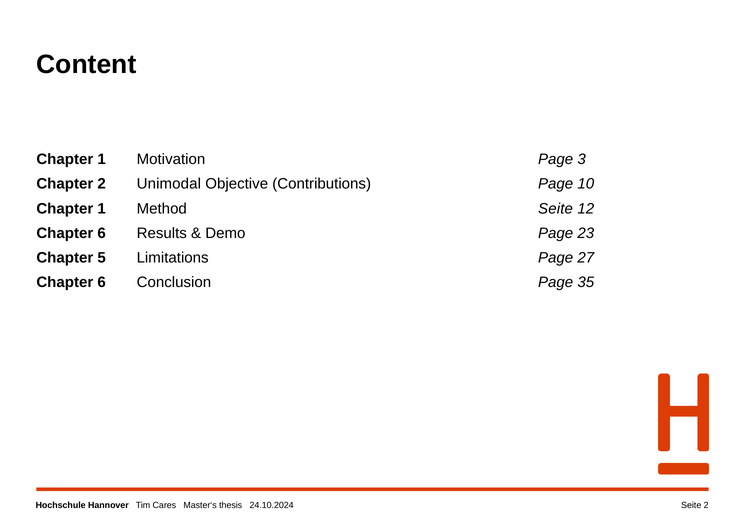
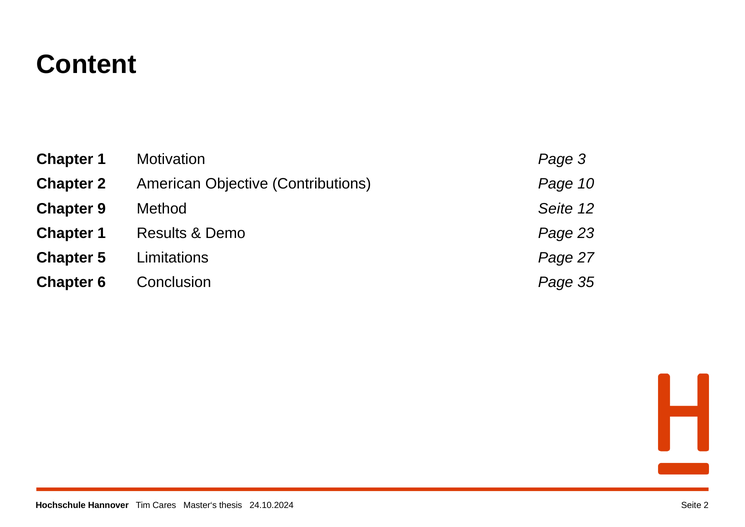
Unimodal: Unimodal -> American
1 at (102, 209): 1 -> 9
6 at (102, 233): 6 -> 1
